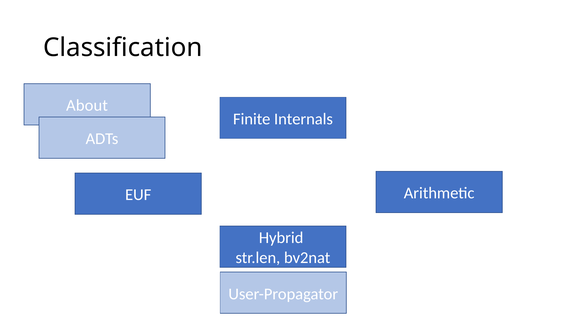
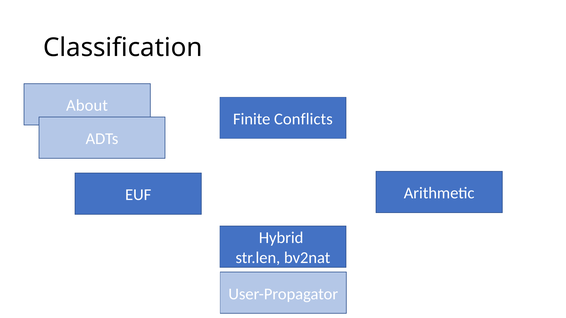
Internals: Internals -> Conflicts
